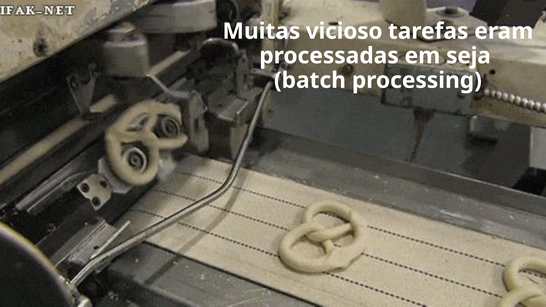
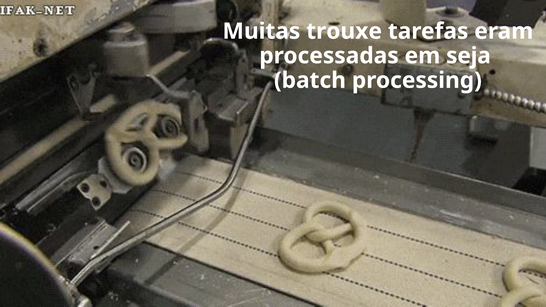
vicioso: vicioso -> trouxe
